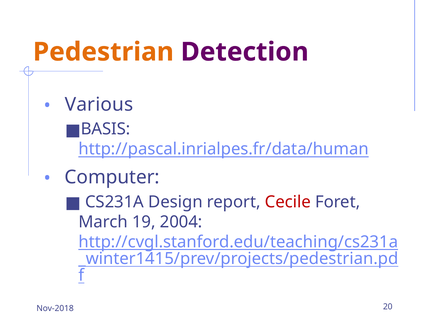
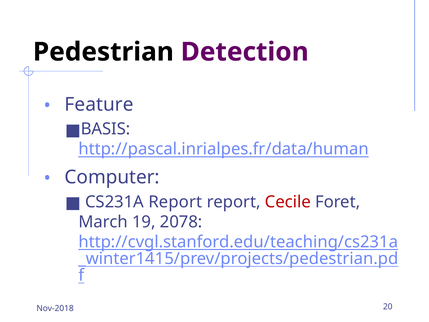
Pedestrian colour: orange -> black
Various: Various -> Feature
CS231A Design: Design -> Report
2004: 2004 -> 2078
